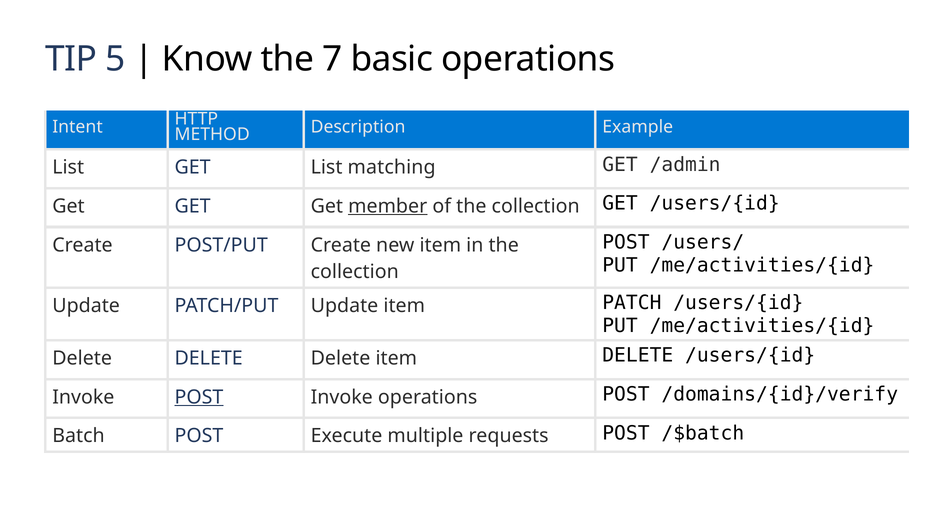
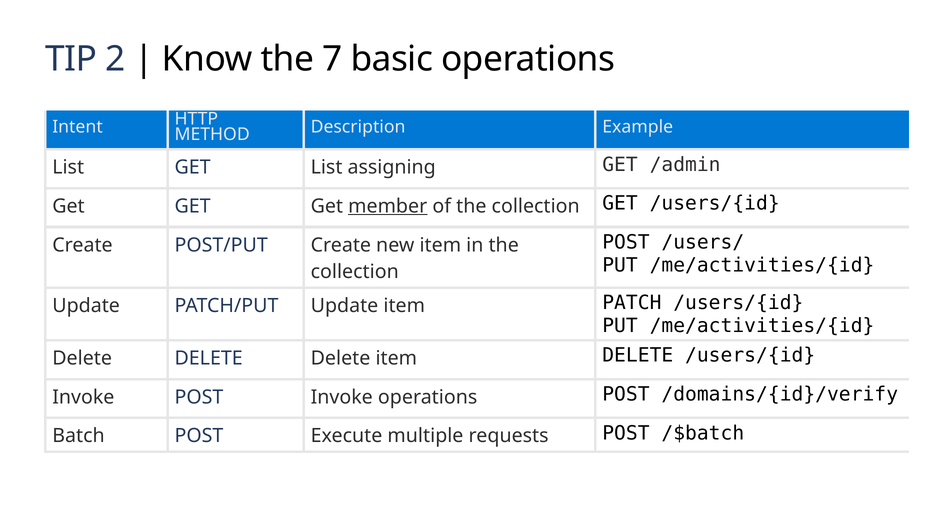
5: 5 -> 2
matching: matching -> assigning
POST at (199, 397) underline: present -> none
